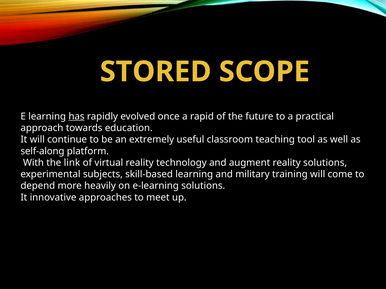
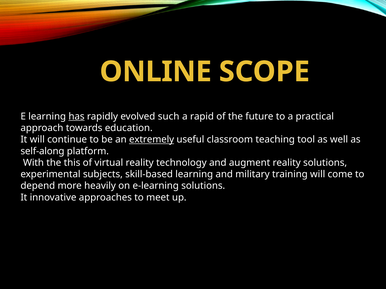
STORED: STORED -> ONLINE
once: once -> such
extremely underline: none -> present
link: link -> this
